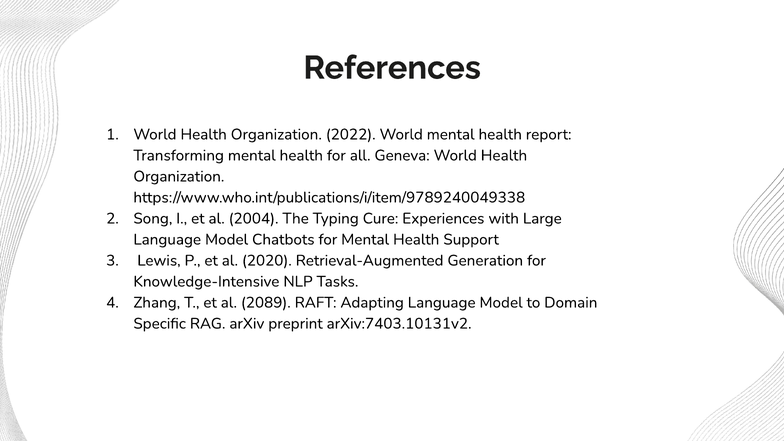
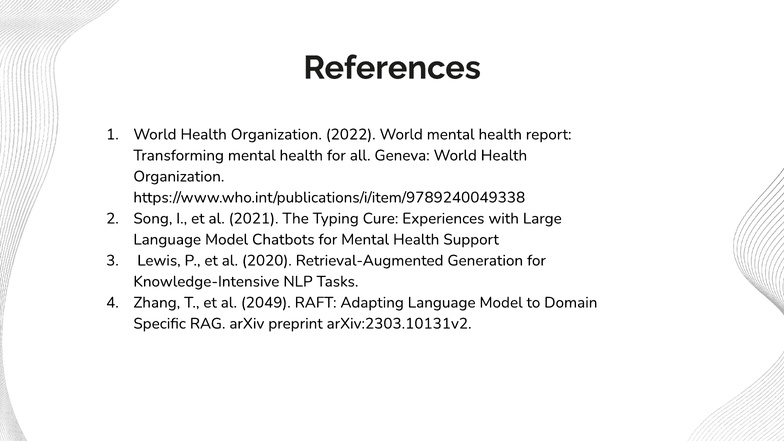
2004: 2004 -> 2021
2089: 2089 -> 2049
arXiv:7403.10131v2: arXiv:7403.10131v2 -> arXiv:2303.10131v2
